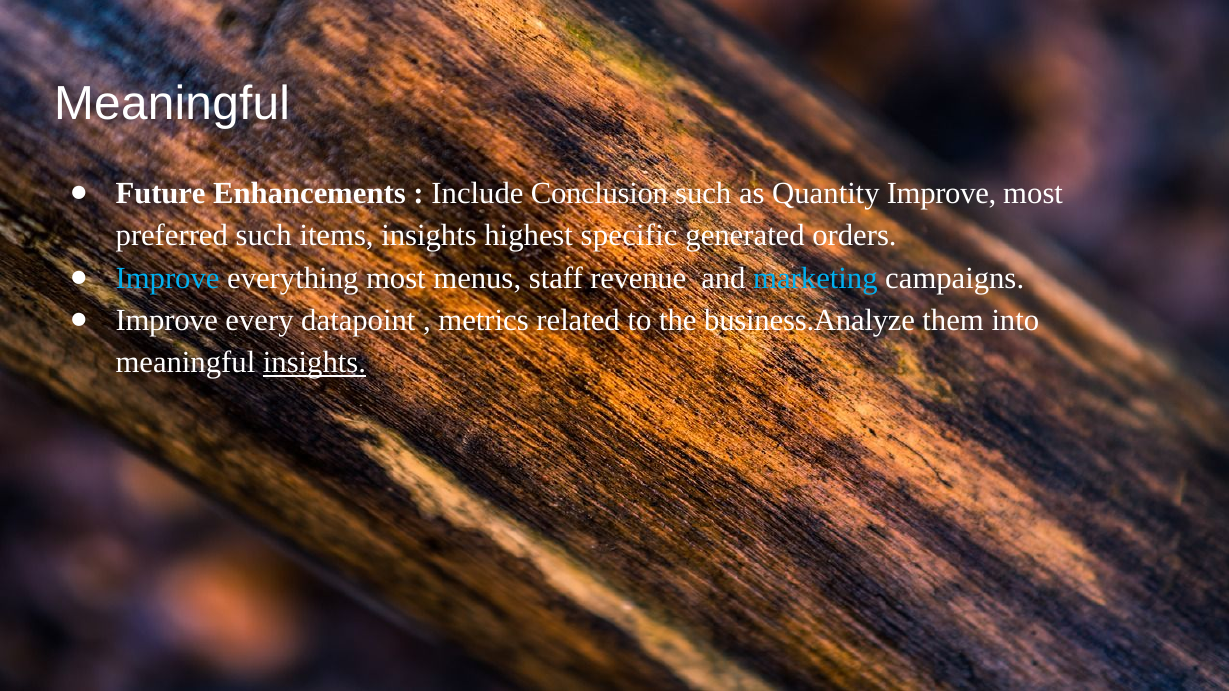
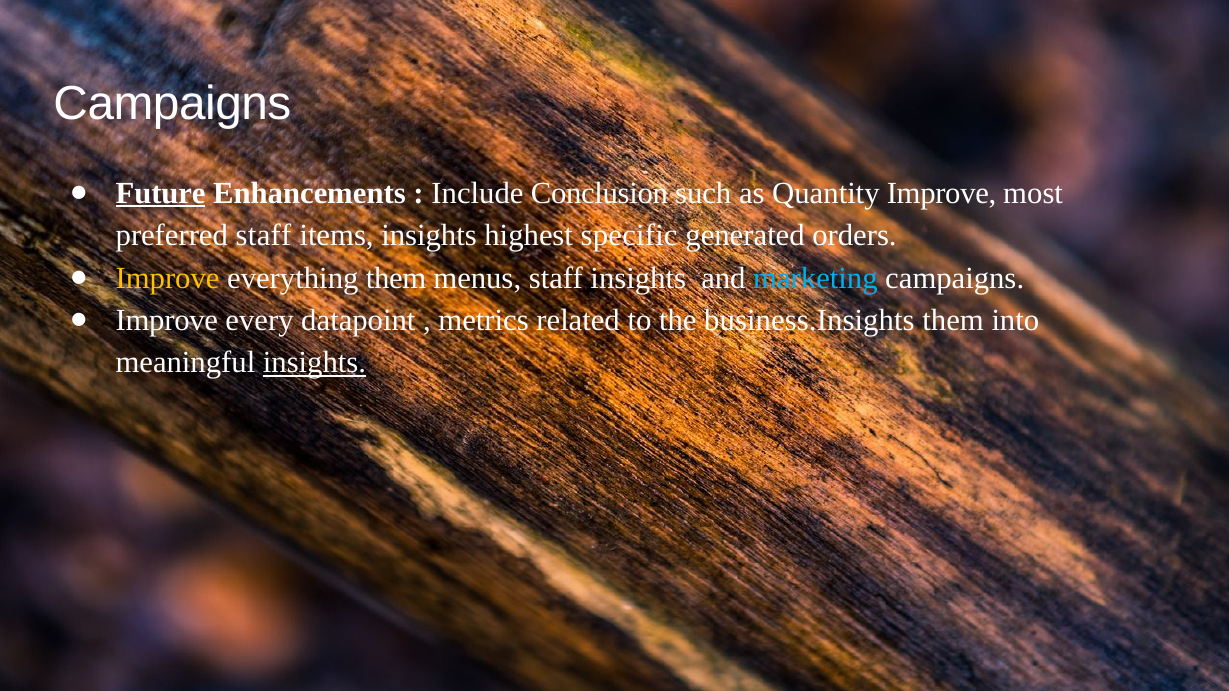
Meaningful at (172, 104): Meaningful -> Campaigns
Future underline: none -> present
preferred such: such -> staff
Improve at (168, 278) colour: light blue -> yellow
everything most: most -> them
staff revenue: revenue -> insights
business.Analyze: business.Analyze -> business.Insights
